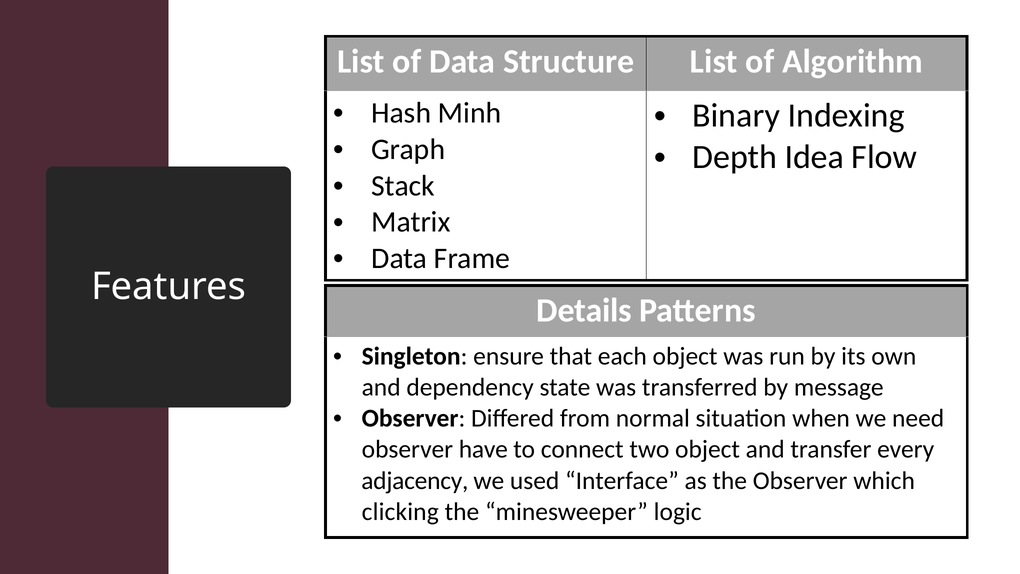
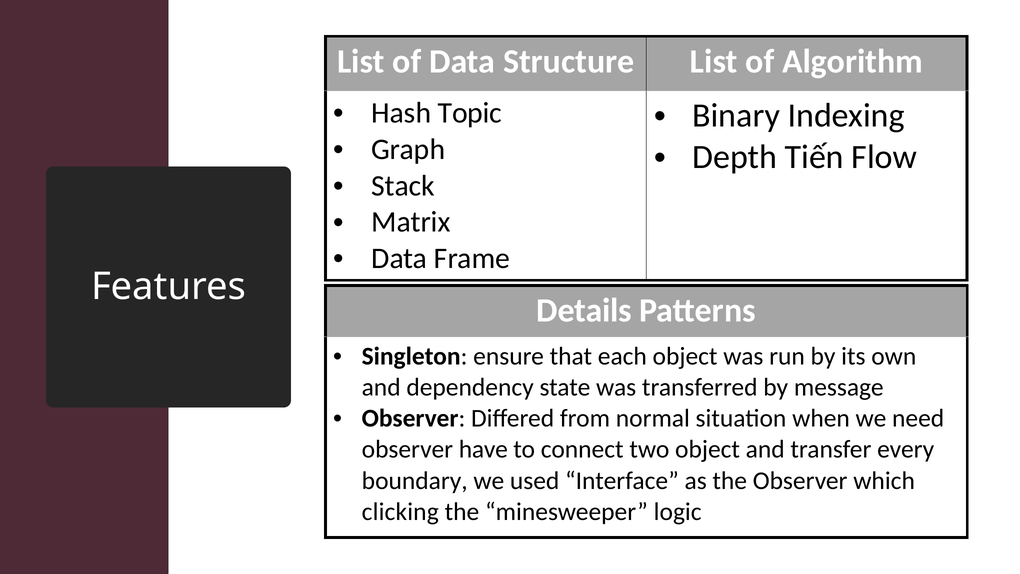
Minh: Minh -> Topic
Idea: Idea -> Tiến
adjacency: adjacency -> boundary
